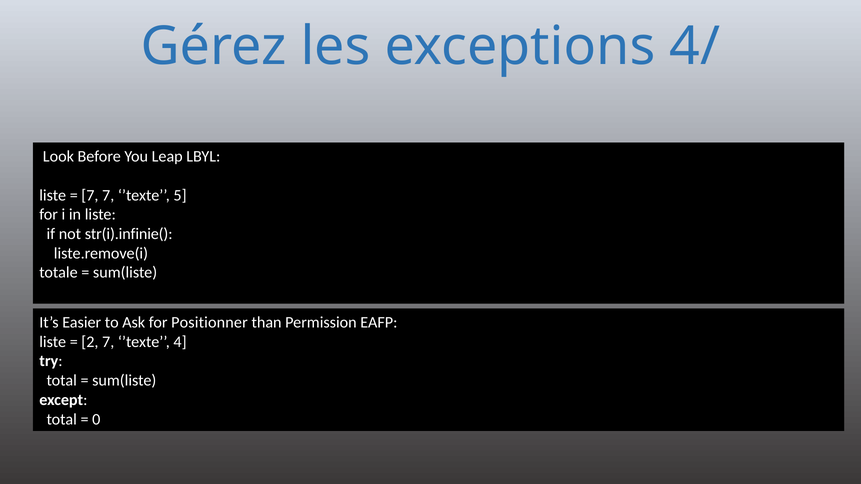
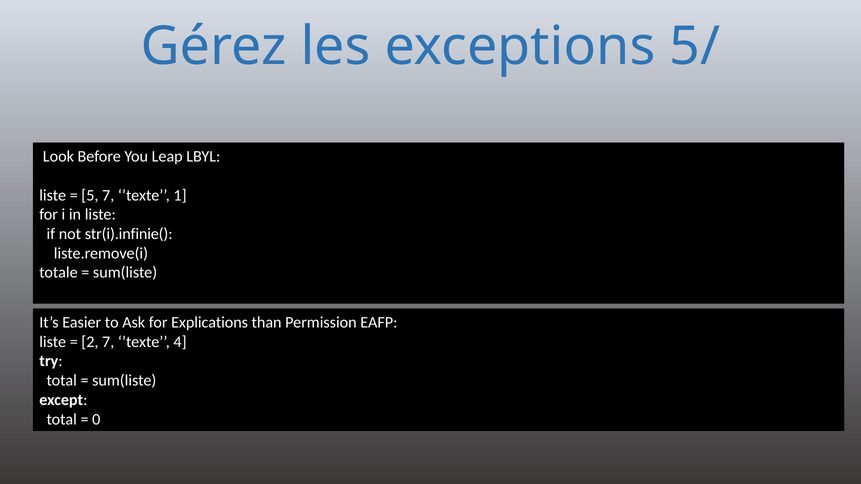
4/: 4/ -> 5/
7 at (90, 195): 7 -> 5
5: 5 -> 1
Positionner: Positionner -> Explications
